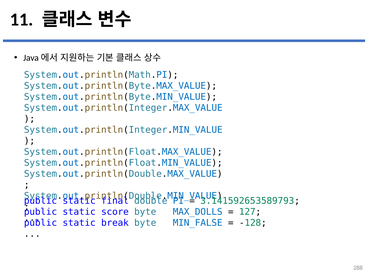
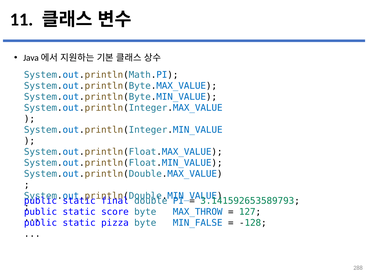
MAX_DOLLS: MAX_DOLLS -> MAX_THROW
break: break -> pizza
